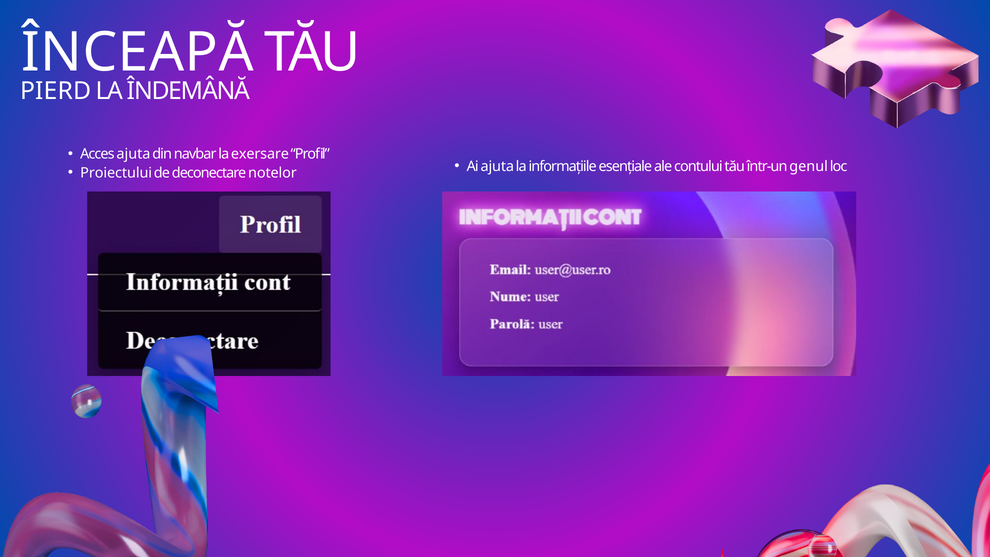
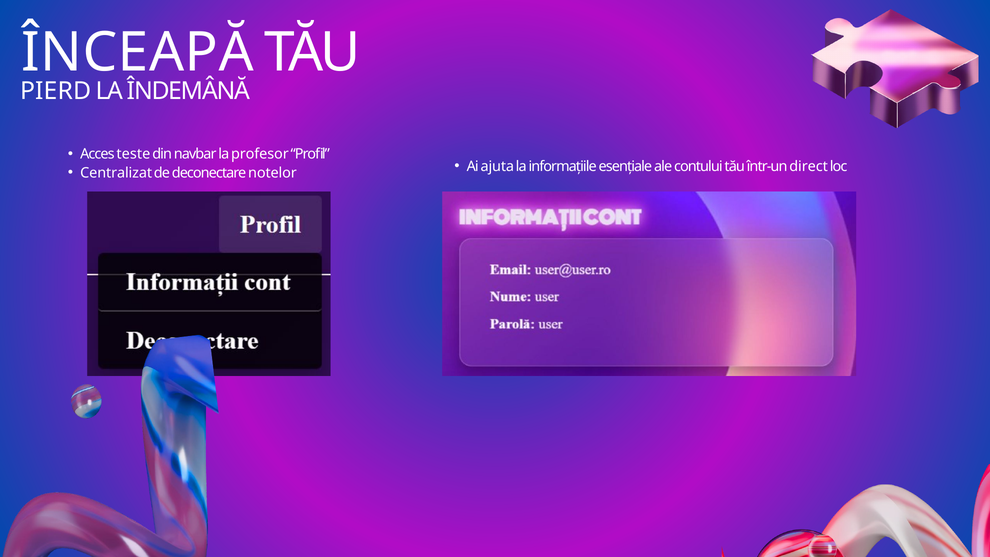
Acces ajuta: ajuta -> teste
exersare: exersare -> profesor
genul: genul -> direct
Proiectului: Proiectului -> Centralizat
